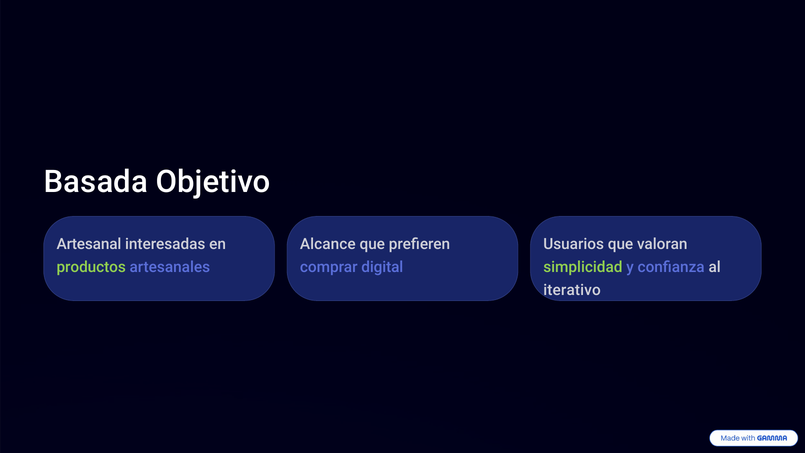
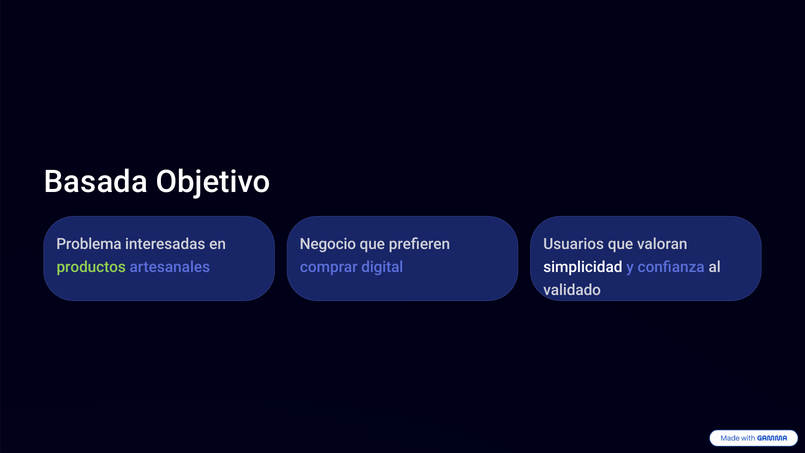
Artesanal: Artesanal -> Problema
Alcance: Alcance -> Negocio
simplicidad colour: light green -> white
iterativo: iterativo -> validado
